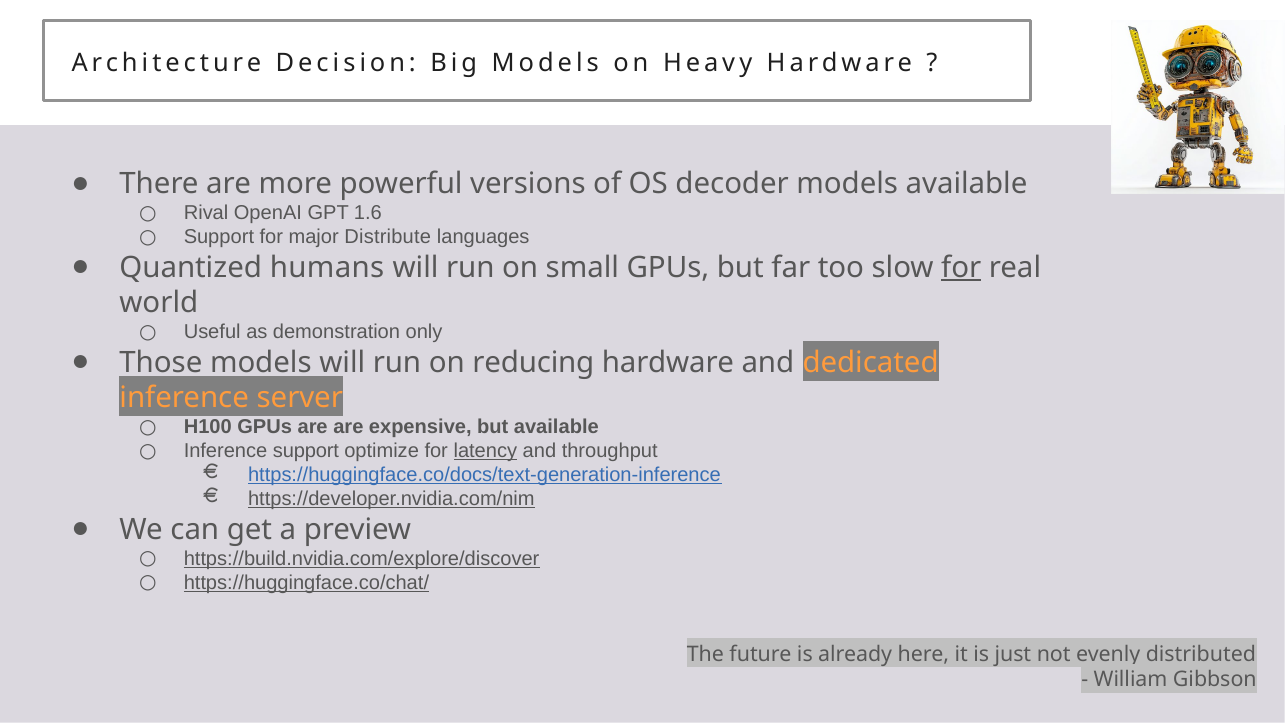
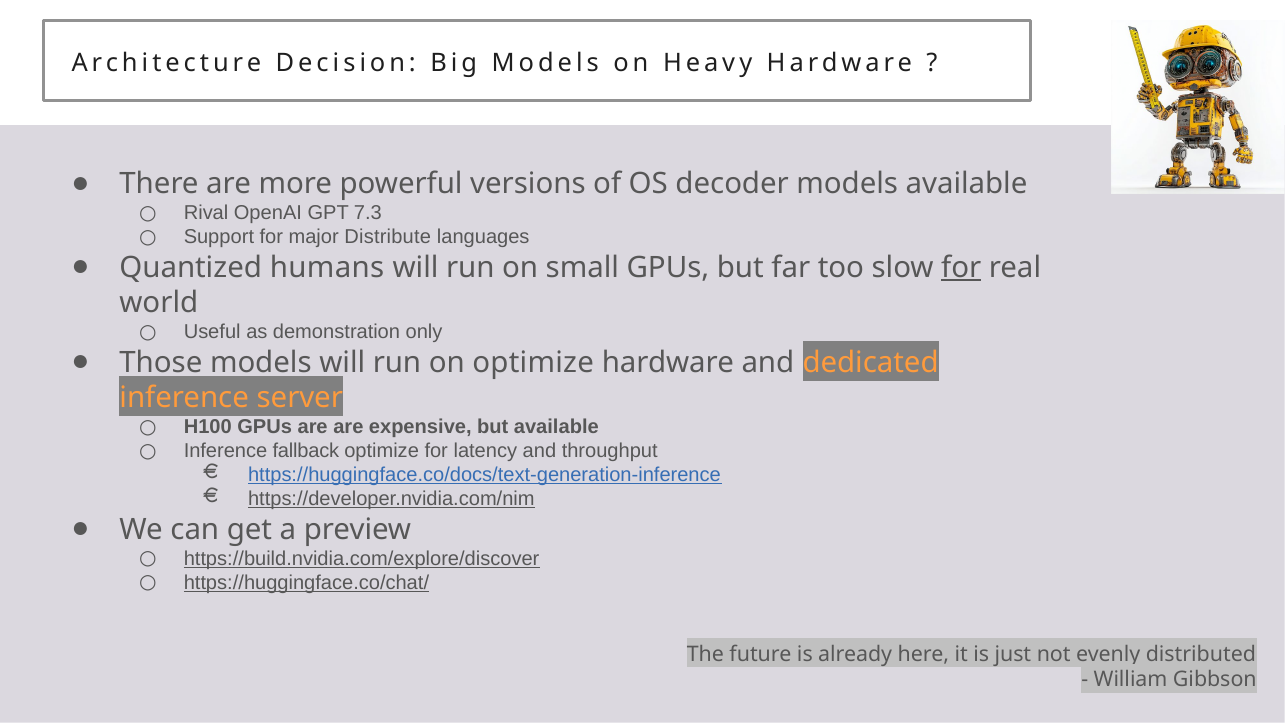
1.6: 1.6 -> 7.3
on reducing: reducing -> optimize
Inference support: support -> fallback
latency underline: present -> none
